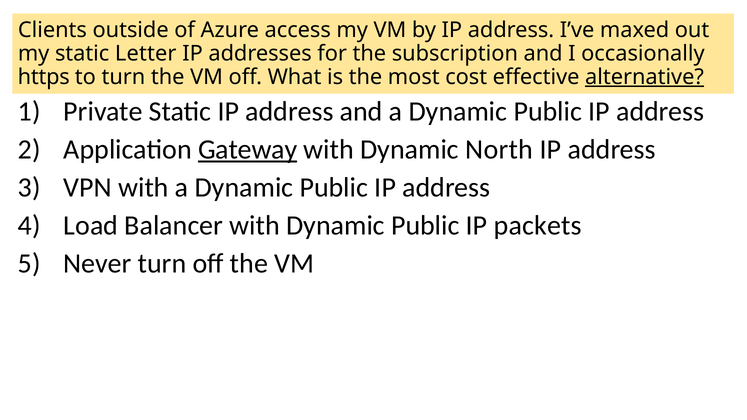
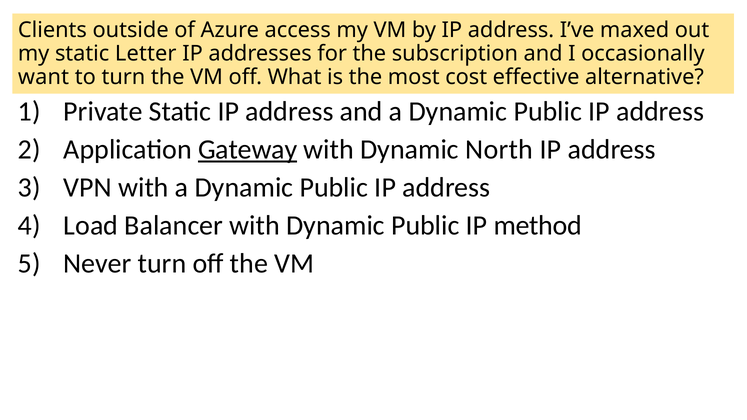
https: https -> want
alternative underline: present -> none
packets: packets -> method
